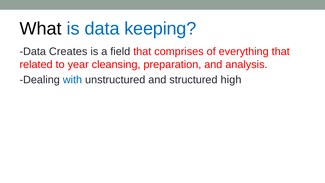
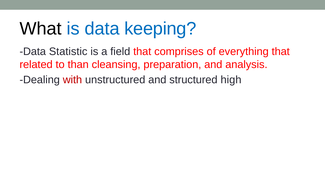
Creates: Creates -> Statistic
year: year -> than
with colour: blue -> red
